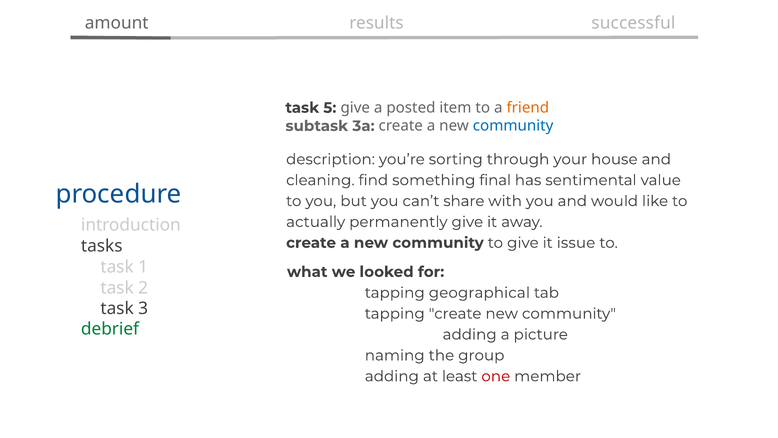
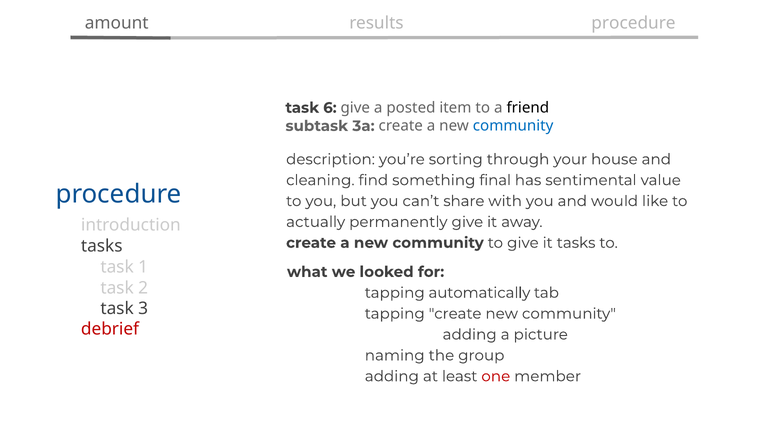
results successful: successful -> procedure
5: 5 -> 6
friend colour: orange -> black
it issue: issue -> tasks
geographical: geographical -> automatically
debrief colour: green -> red
